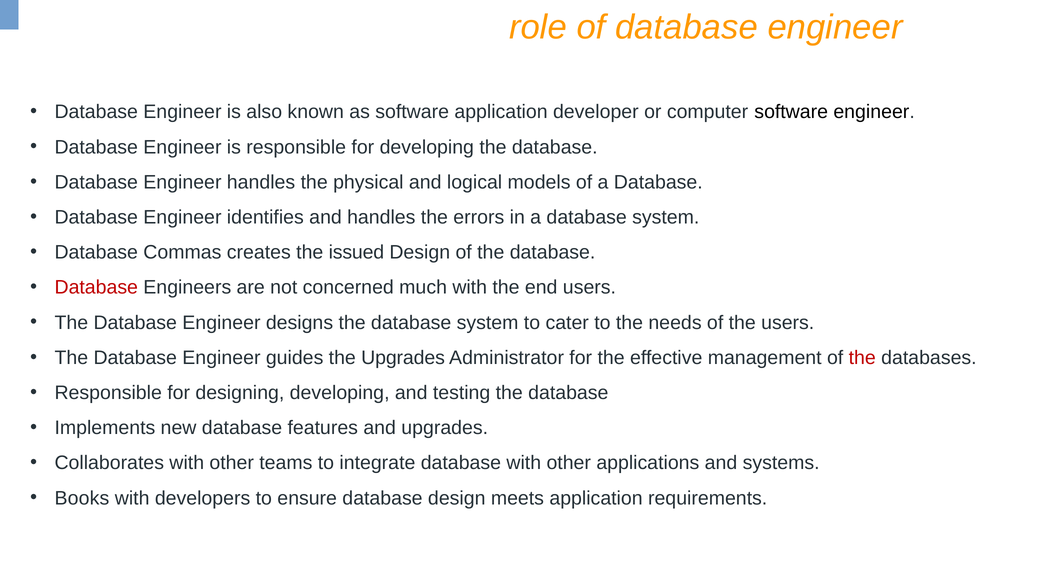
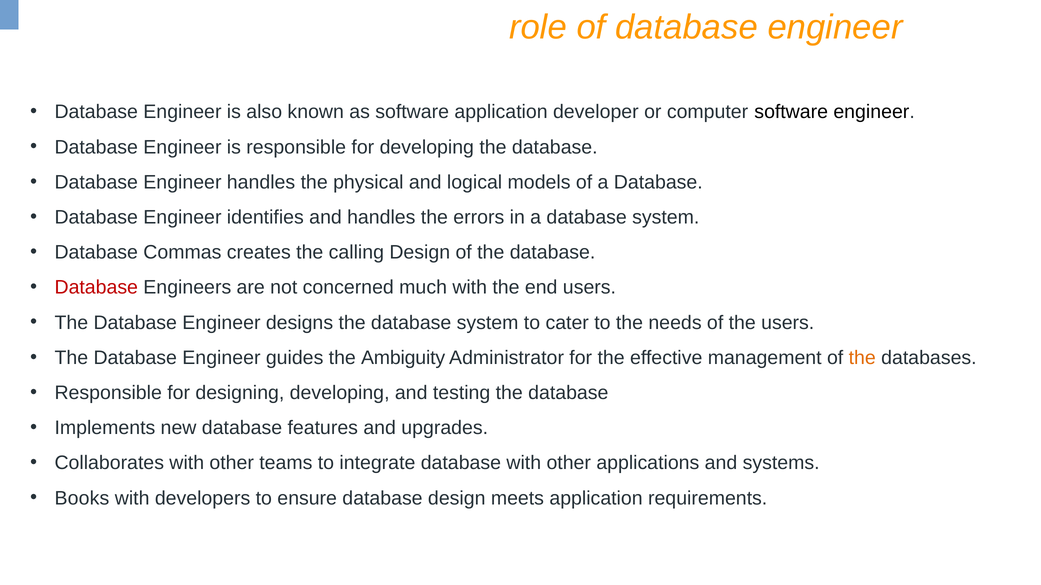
issued: issued -> calling
the Upgrades: Upgrades -> Ambiguity
the at (862, 358) colour: red -> orange
